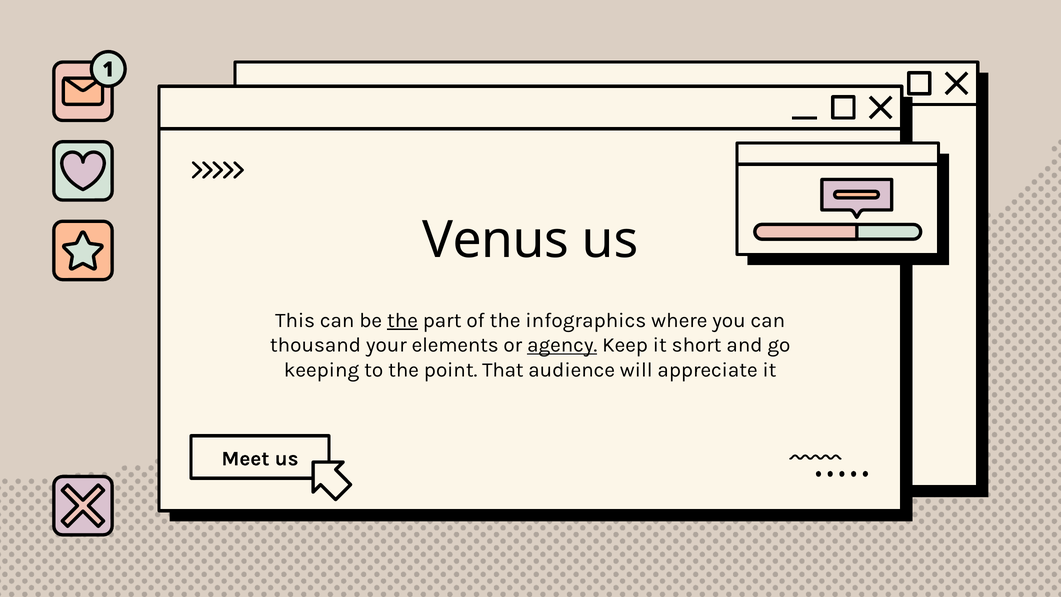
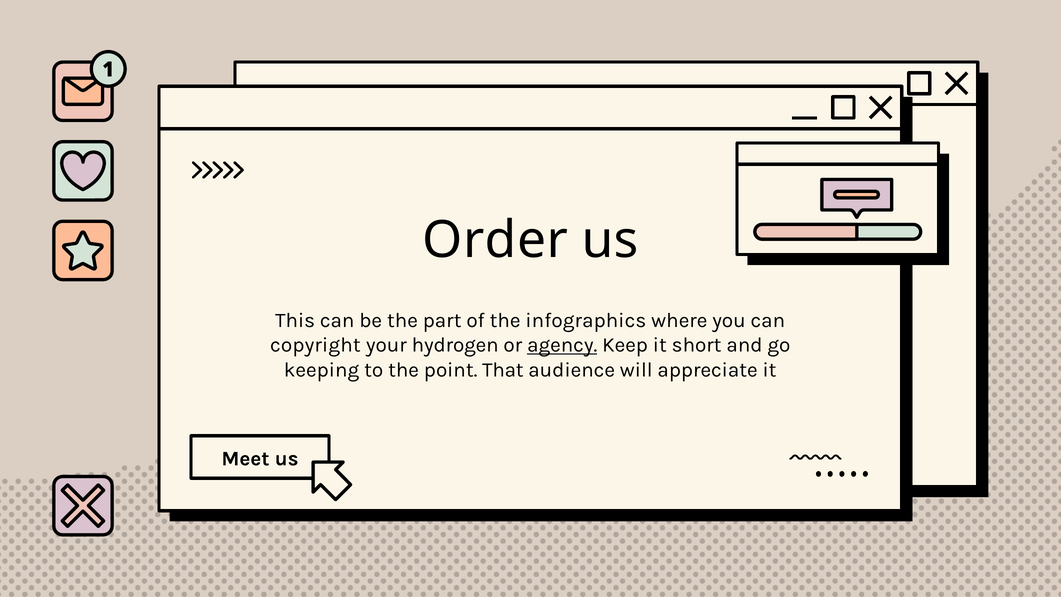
Venus: Venus -> Order
the at (402, 320) underline: present -> none
thousand: thousand -> copyright
elements: elements -> hydrogen
